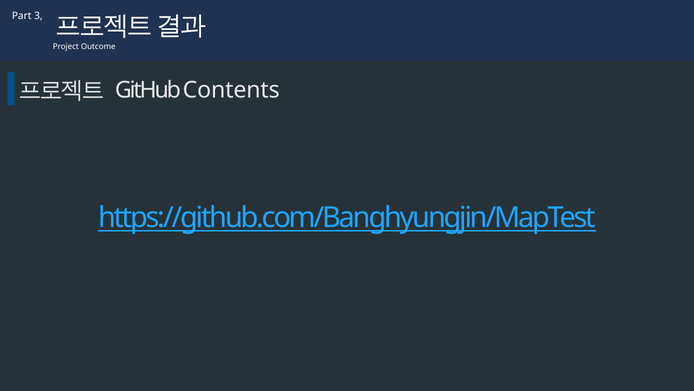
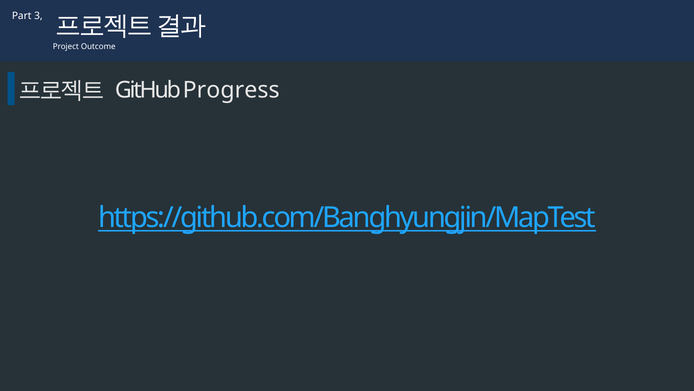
Contents: Contents -> Progress
